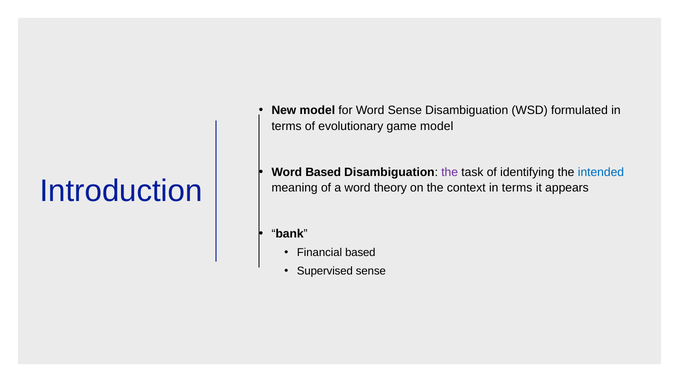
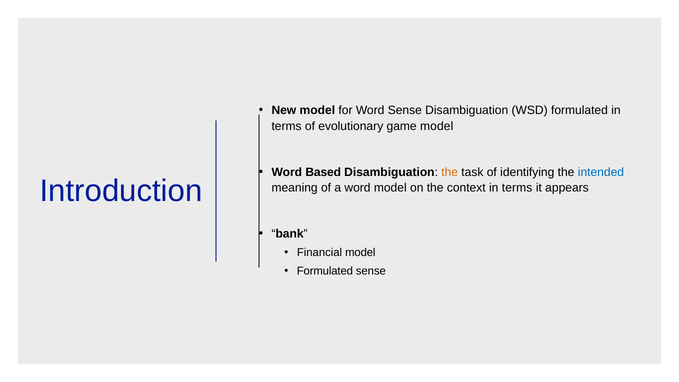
the at (450, 172) colour: purple -> orange
word theory: theory -> model
Financial based: based -> model
Supervised at (325, 271): Supervised -> Formulated
